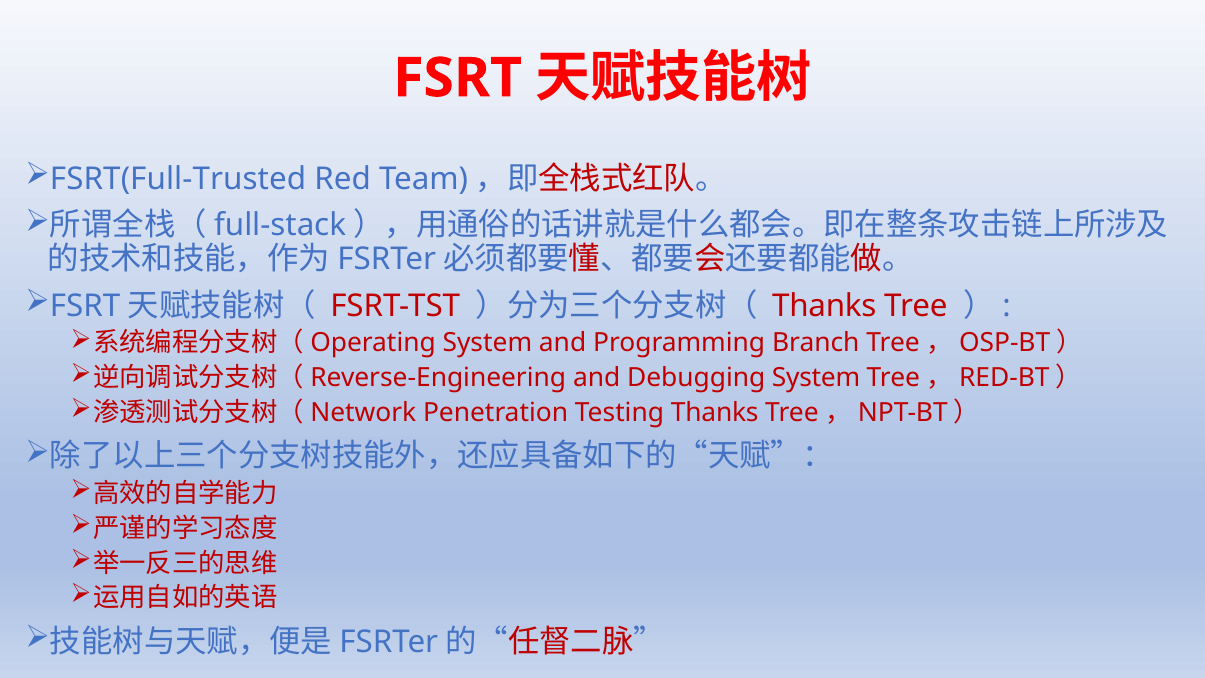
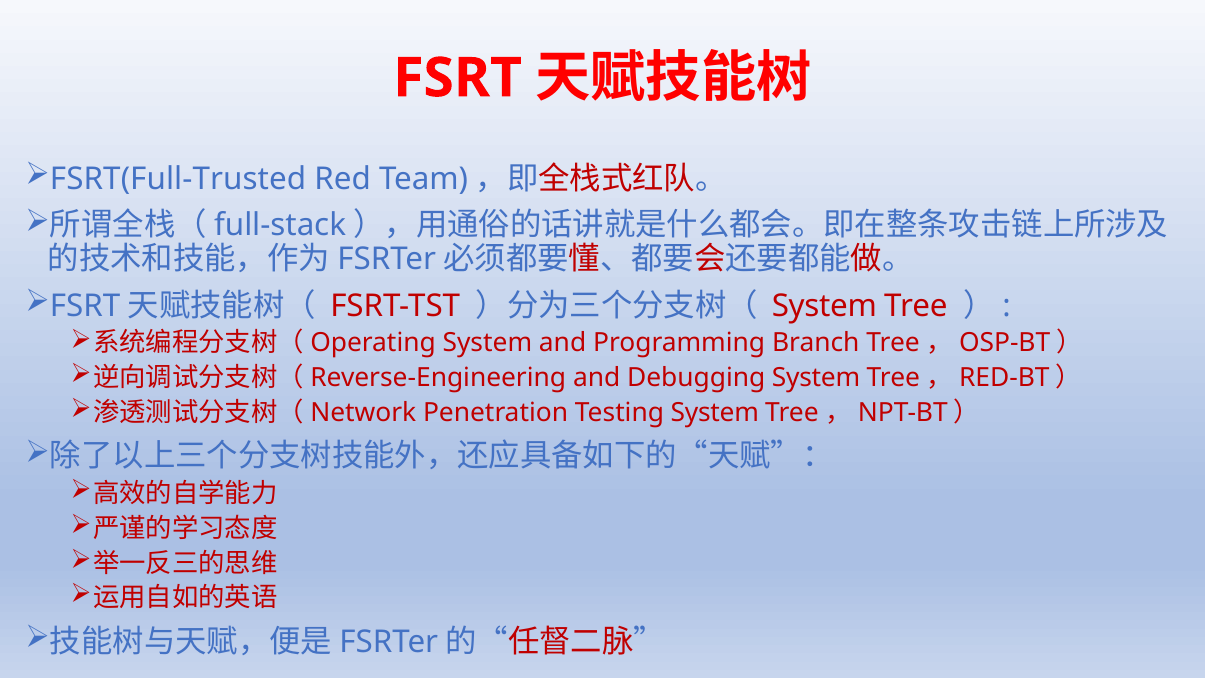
Thanks at (824, 306): Thanks -> System
Testing Thanks: Thanks -> System
